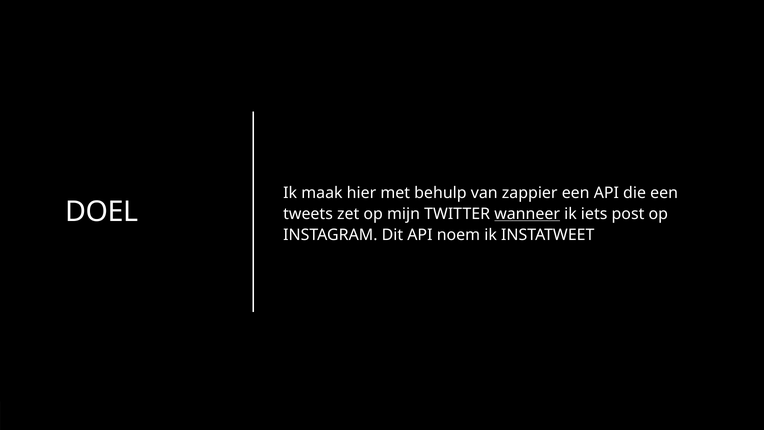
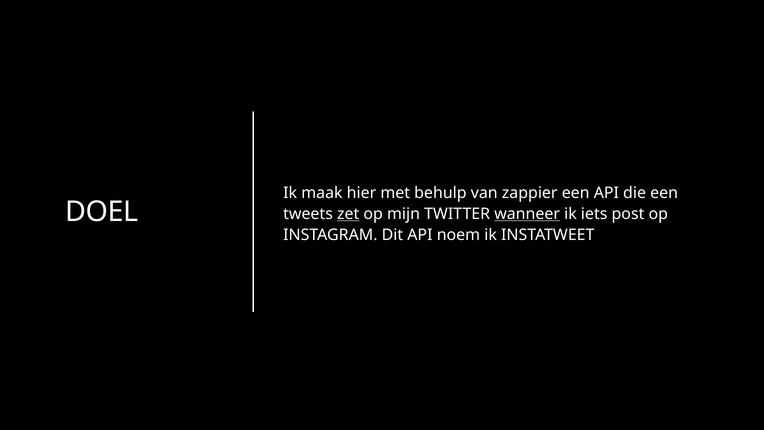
zet underline: none -> present
